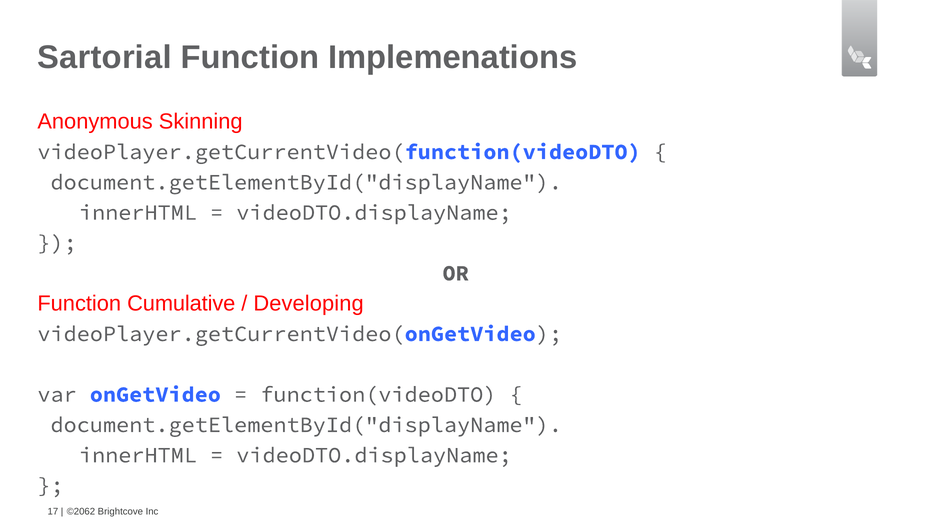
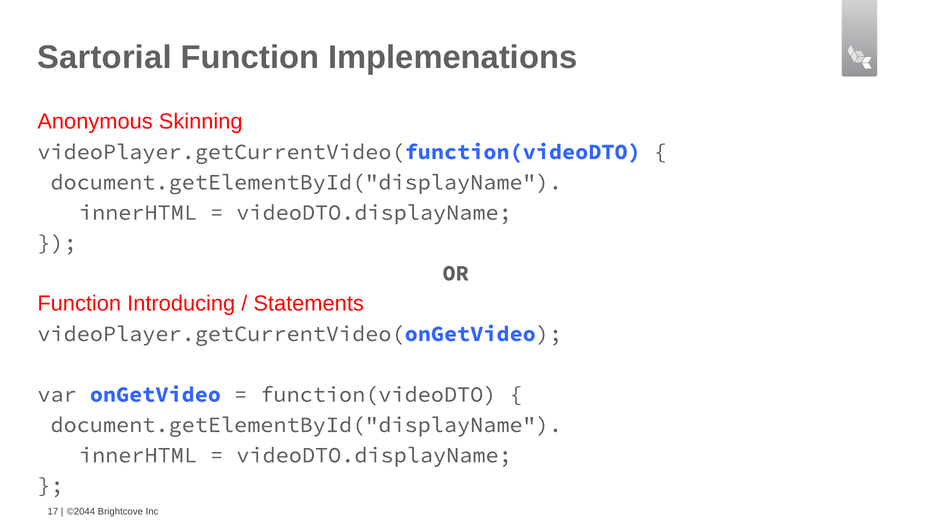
Cumulative: Cumulative -> Introducing
Developing: Developing -> Statements
©2062: ©2062 -> ©2044
